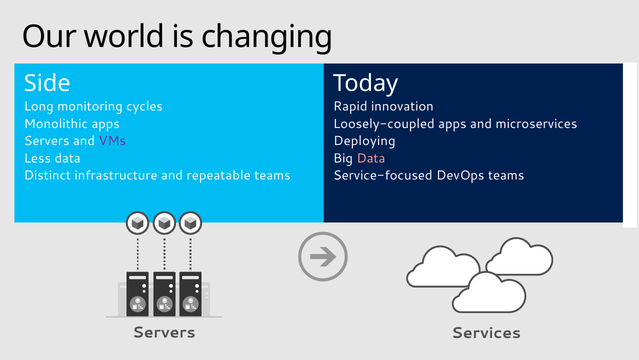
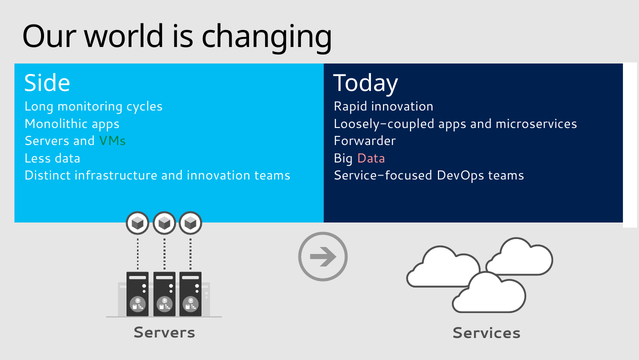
VMs colour: purple -> green
Deploying: Deploying -> Forwarder
and repeatable: repeatable -> innovation
